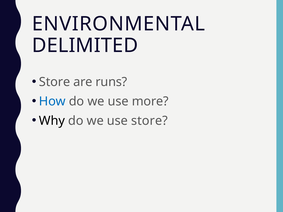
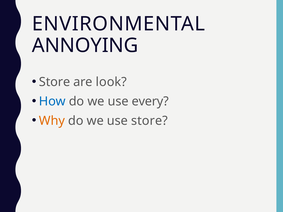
DELIMITED: DELIMITED -> ANNOYING
runs: runs -> look
more: more -> every
Why colour: black -> orange
